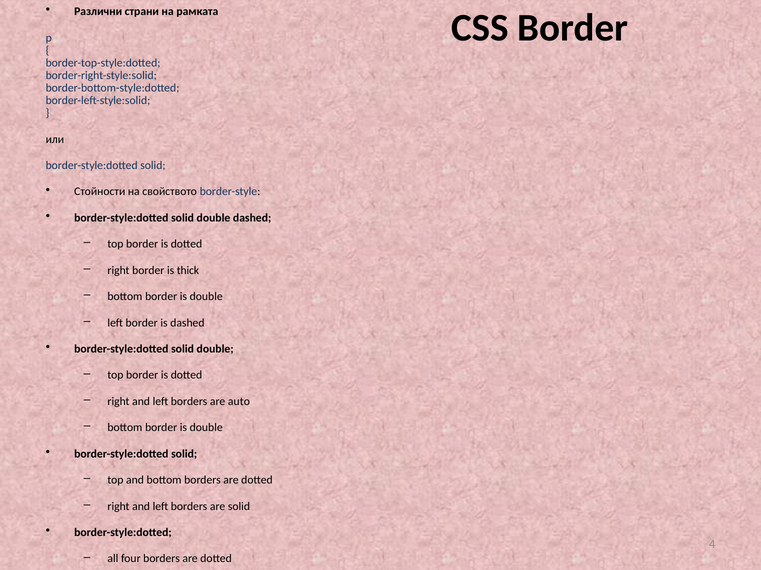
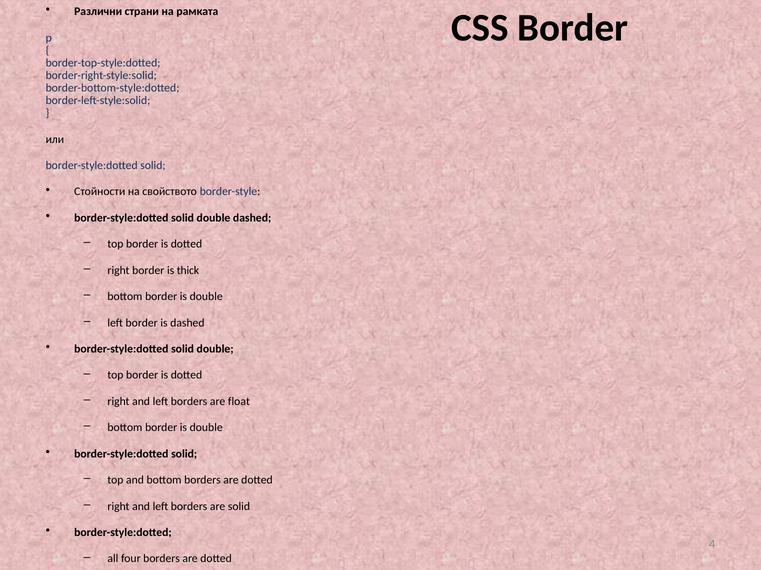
auto: auto -> float
